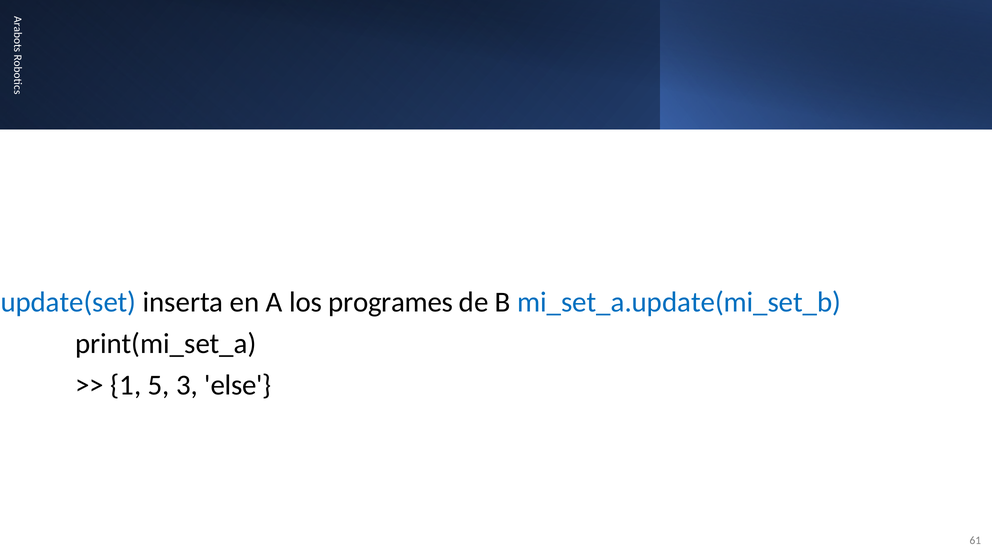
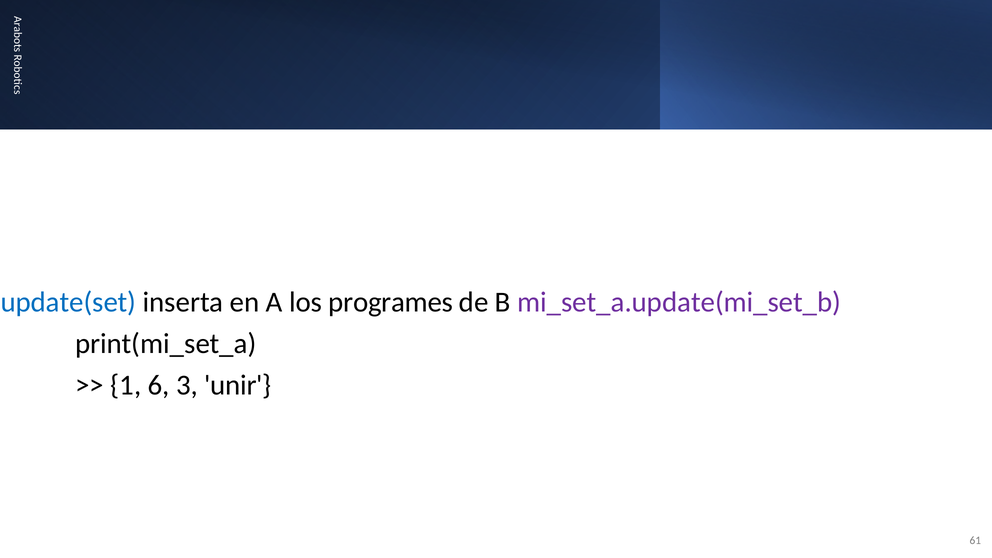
mi_set_a.update(mi_set_b colour: blue -> purple
5: 5 -> 6
else: else -> unir
